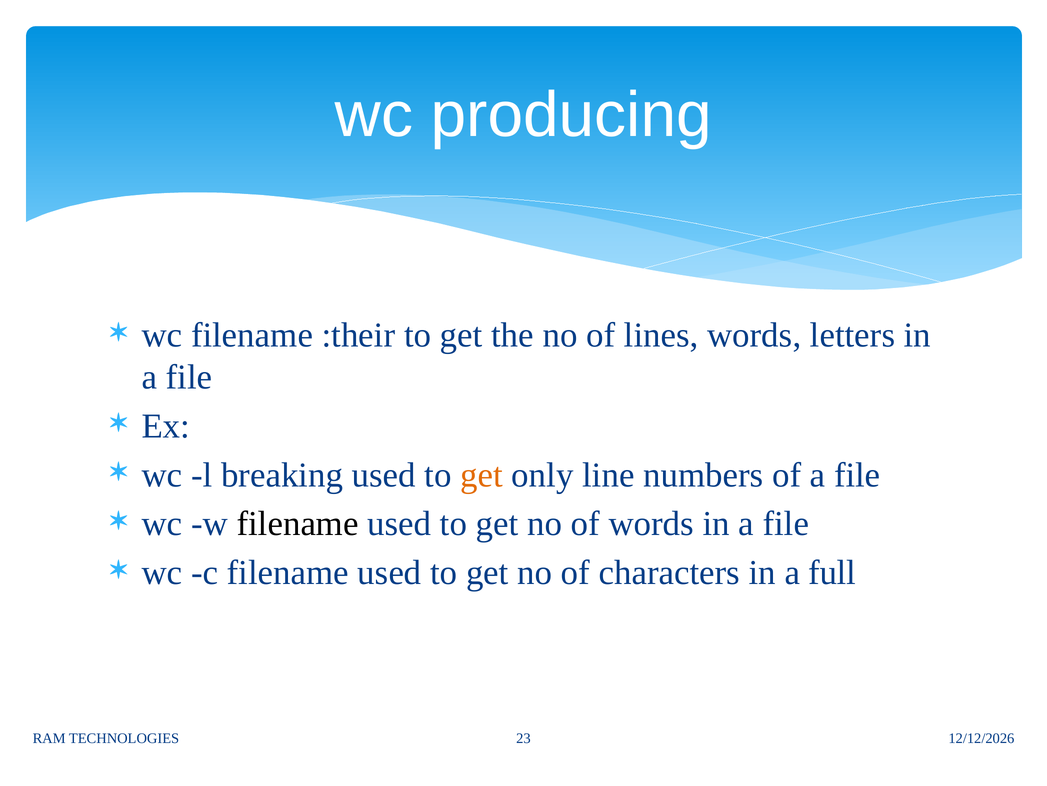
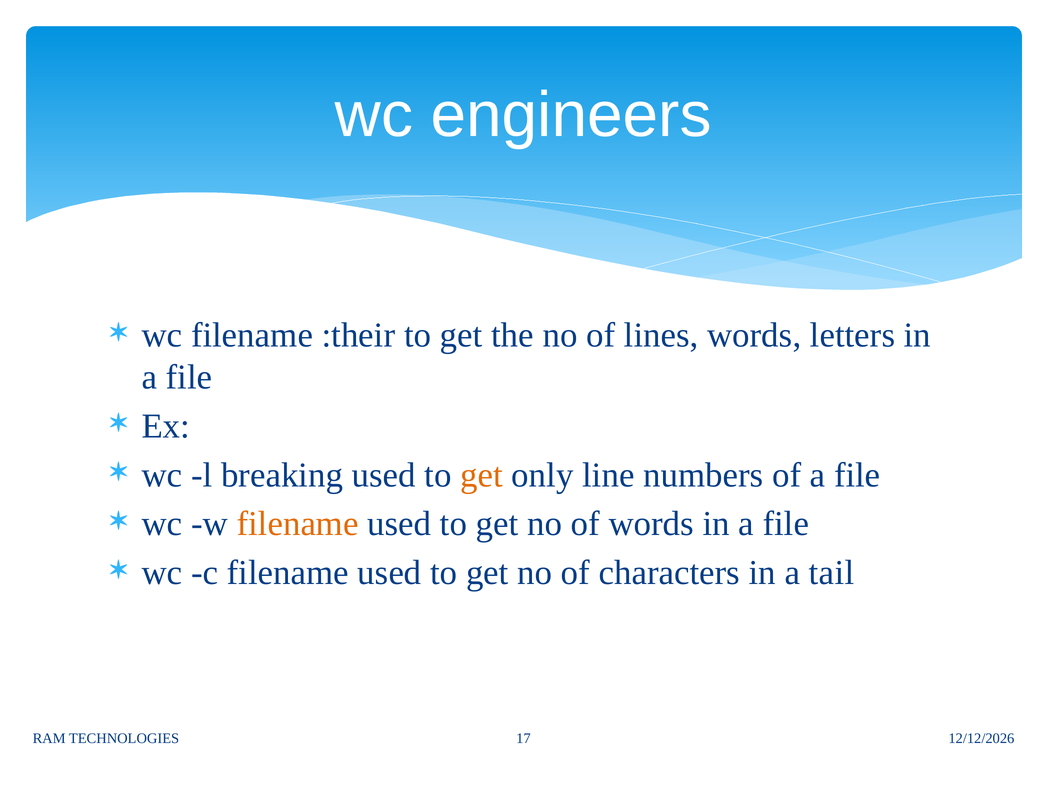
producing: producing -> engineers
filename at (298, 523) colour: black -> orange
full: full -> tail
23: 23 -> 17
